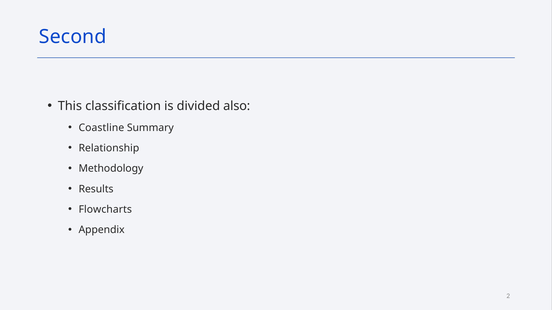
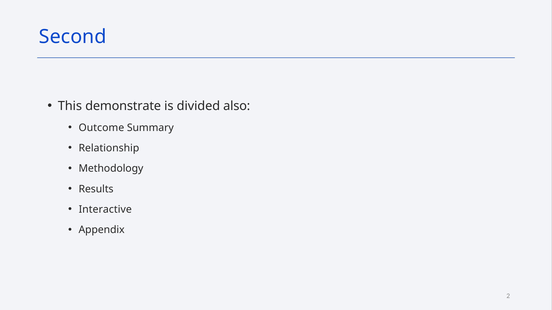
classification: classification -> demonstrate
Coastline: Coastline -> Outcome
Flowcharts: Flowcharts -> Interactive
